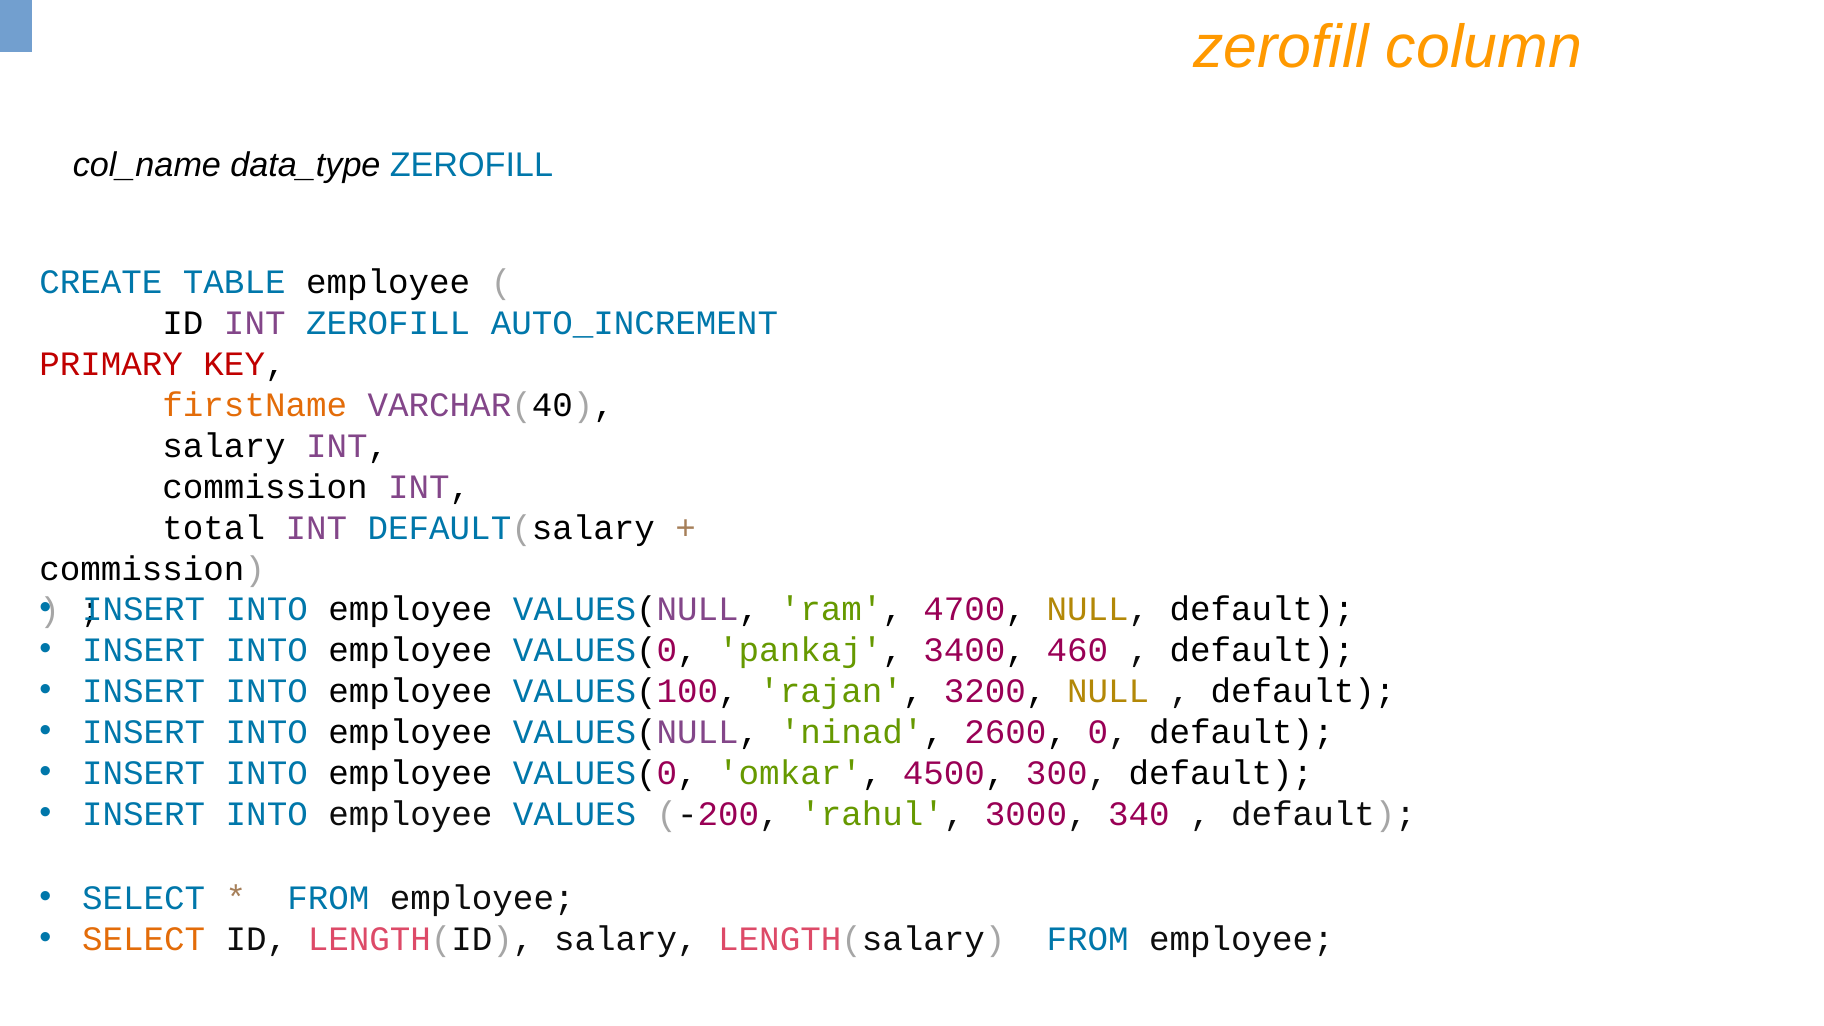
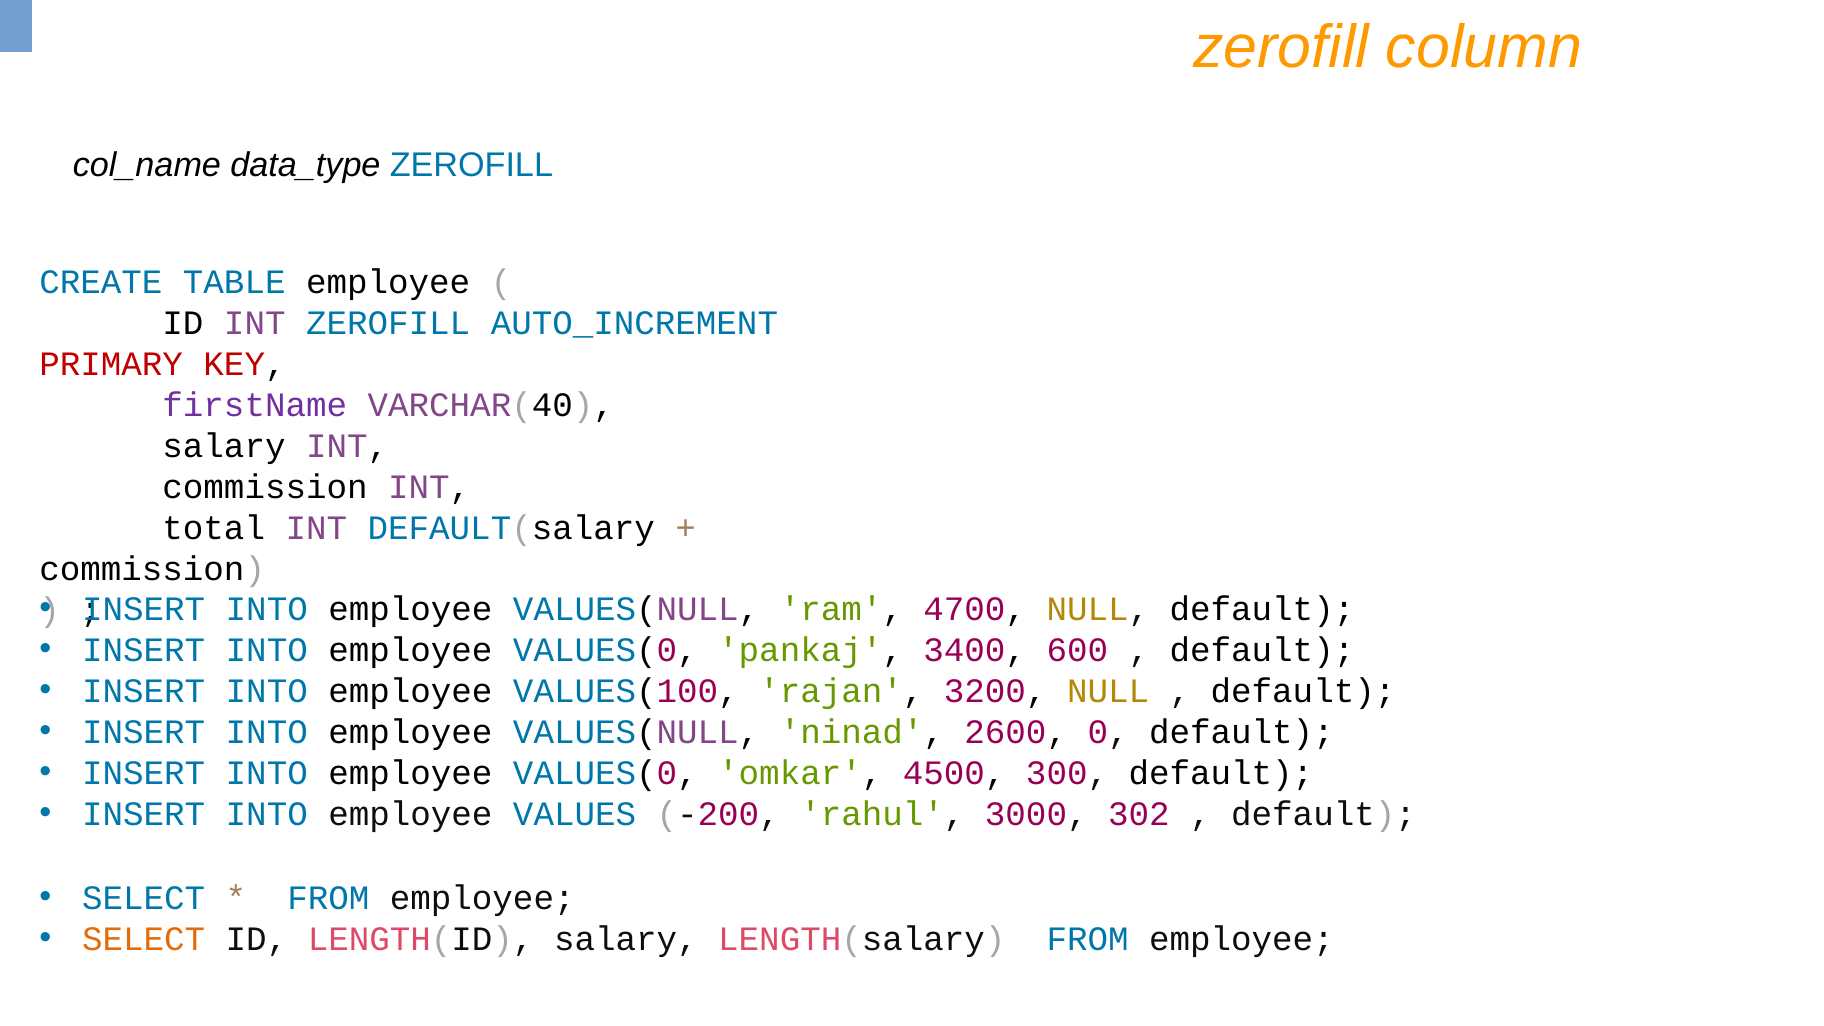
firstName colour: orange -> purple
460: 460 -> 600
340: 340 -> 302
